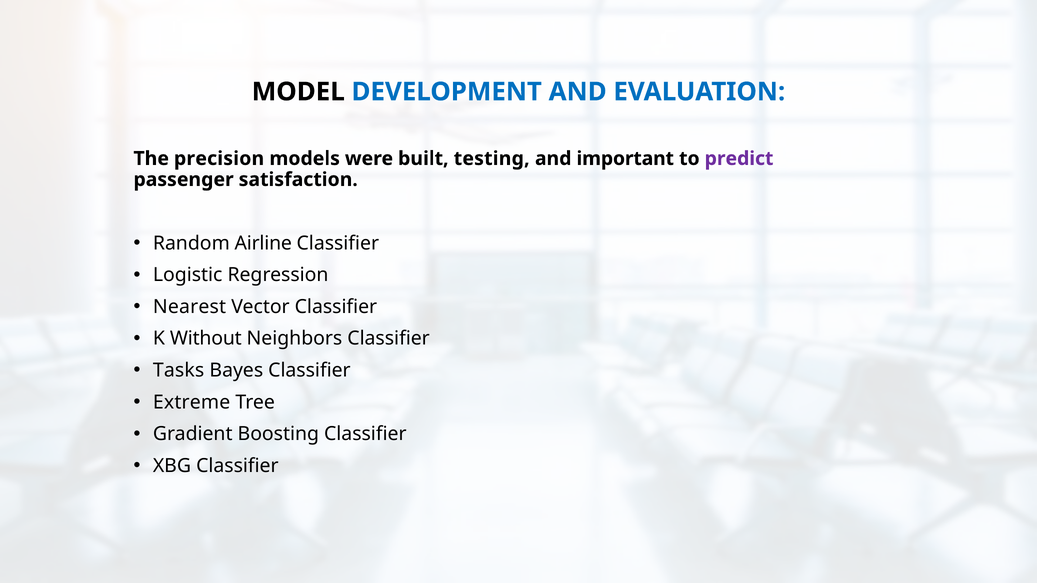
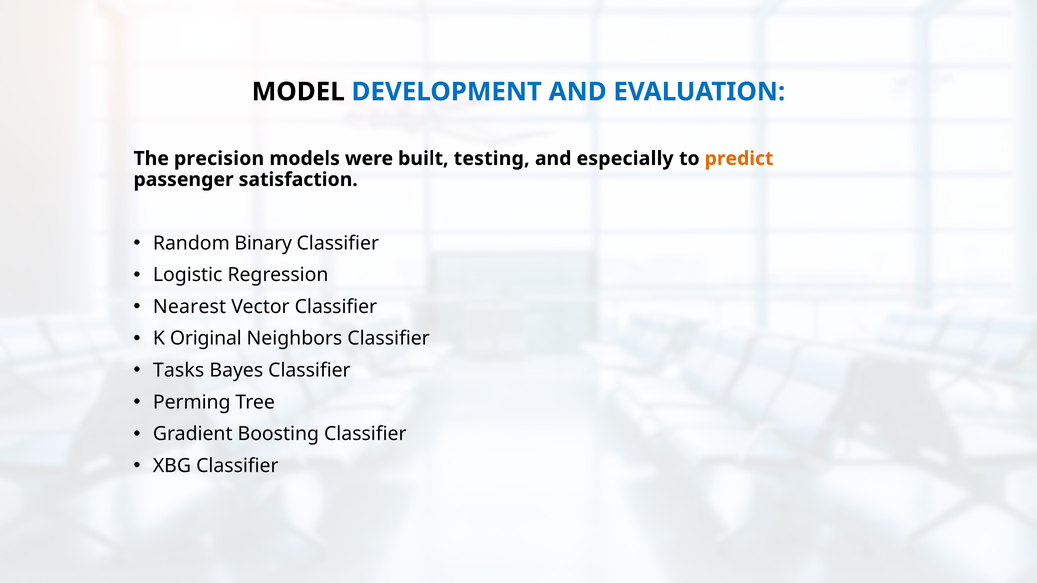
important: important -> especially
predict colour: purple -> orange
Airline: Airline -> Binary
Without: Without -> Original
Extreme: Extreme -> Perming
